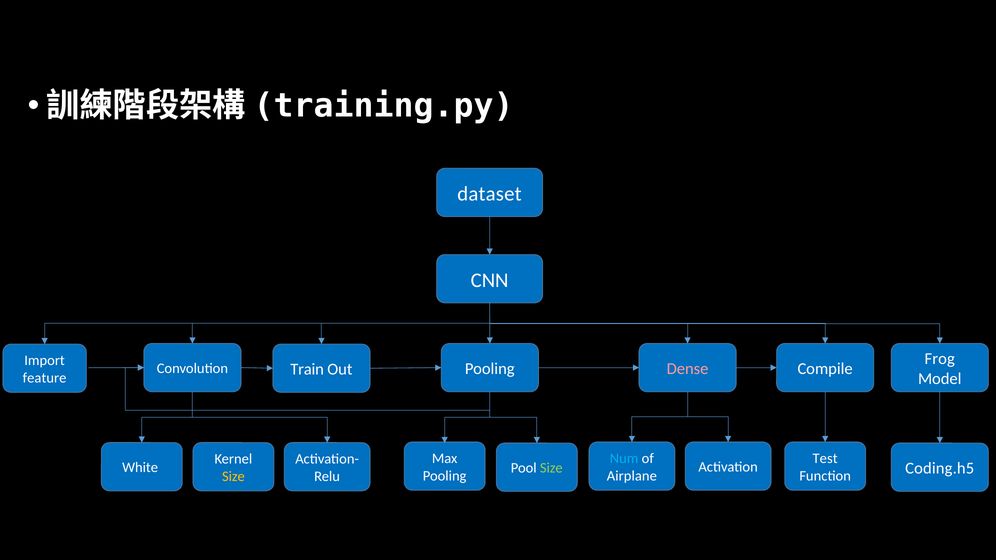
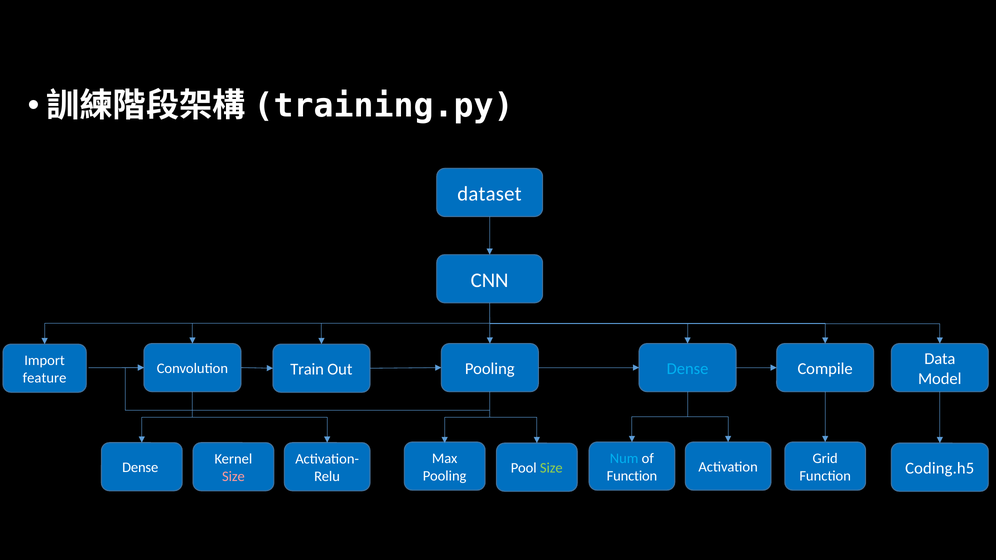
Frog: Frog -> Data
Dense at (688, 369) colour: pink -> light blue
Test: Test -> Grid
White at (140, 468): White -> Dense
Airplane at (632, 476): Airplane -> Function
Size at (233, 477) colour: yellow -> pink
